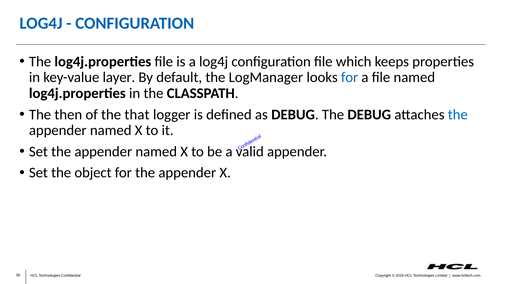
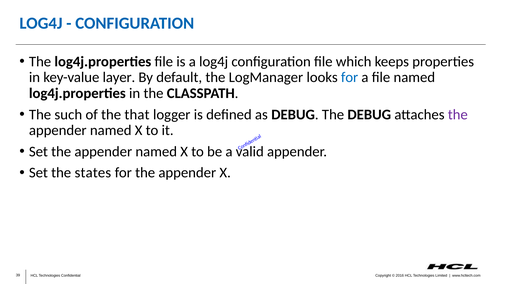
then: then -> such
the at (458, 115) colour: blue -> purple
object: object -> states
